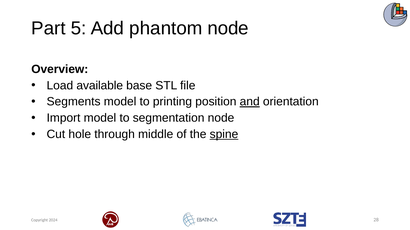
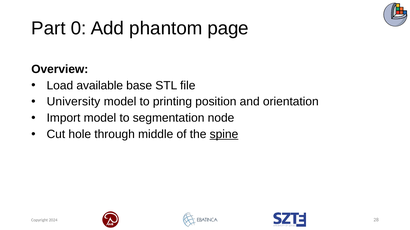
5: 5 -> 0
phantom node: node -> page
Segments: Segments -> University
and underline: present -> none
